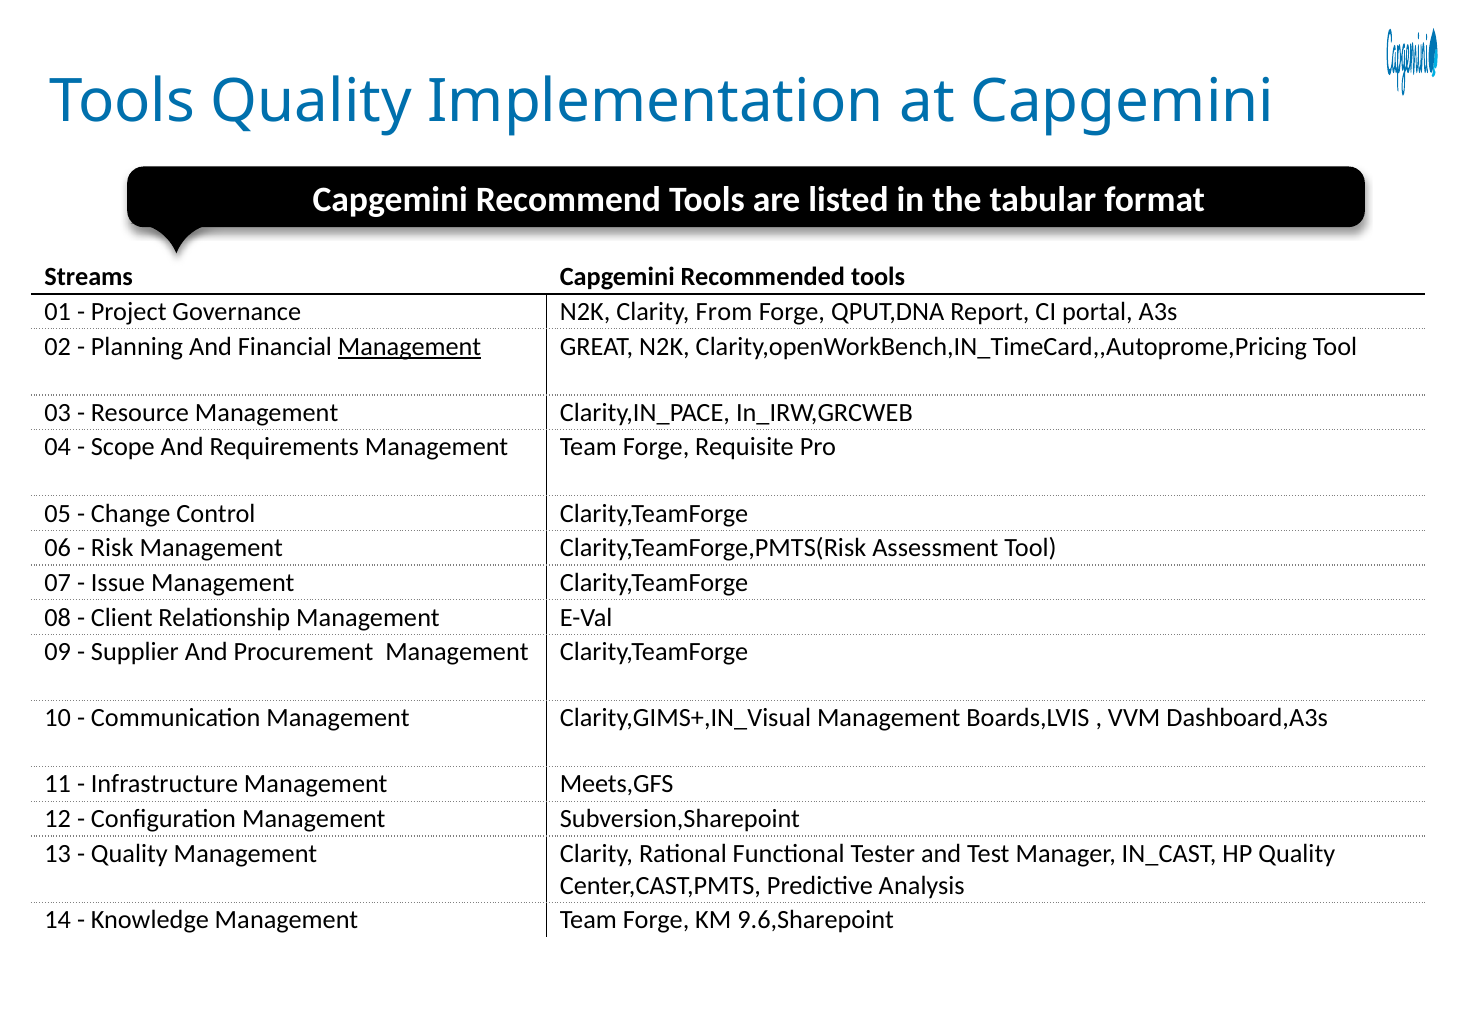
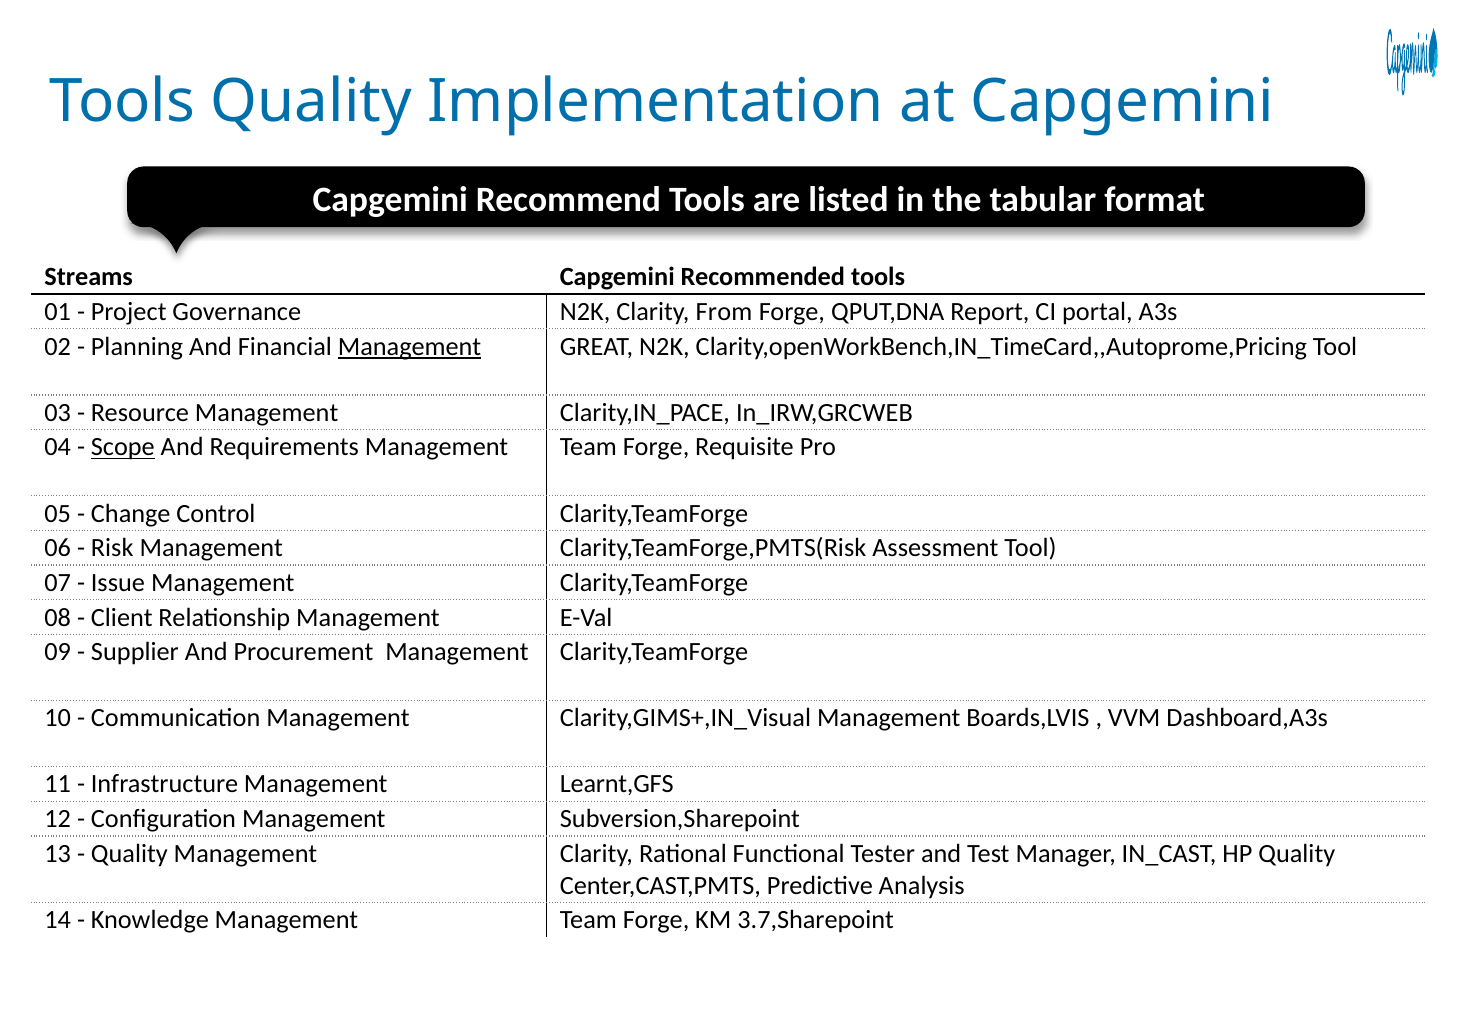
Scope underline: none -> present
Meets,GFS: Meets,GFS -> Learnt,GFS
9.6,Sharepoint: 9.6,Sharepoint -> 3.7,Sharepoint
